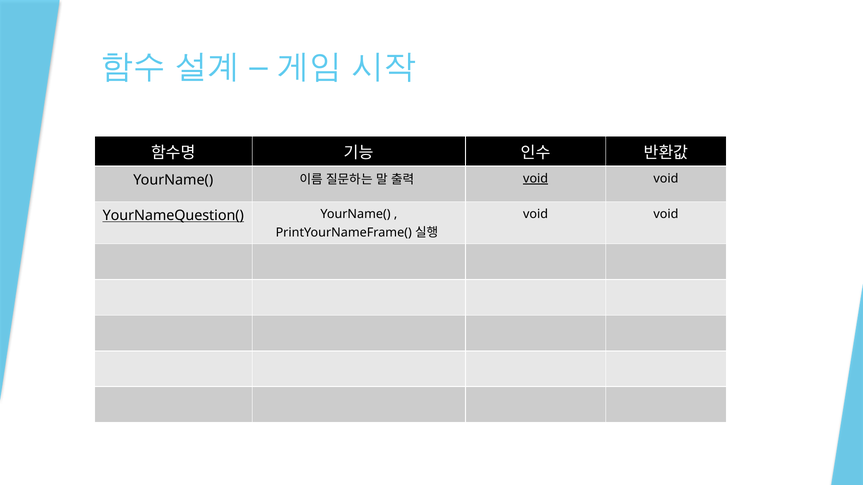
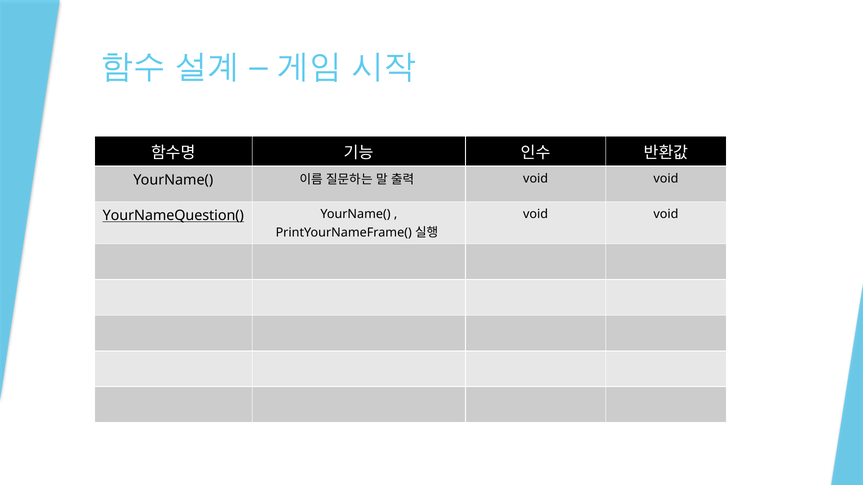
void at (536, 179) underline: present -> none
